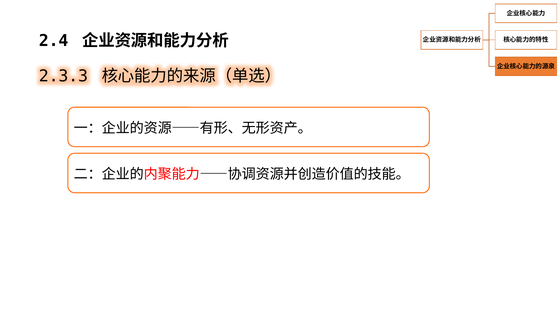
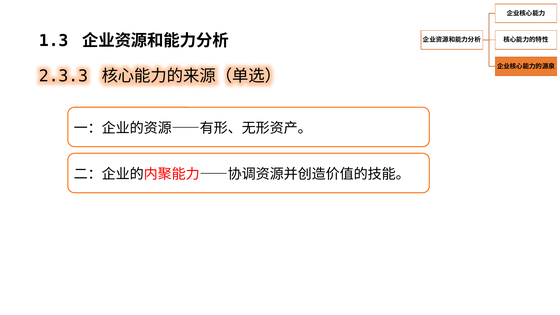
2.4: 2.4 -> 1.3
